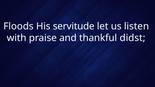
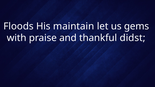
servitude: servitude -> maintain
listen: listen -> gems
